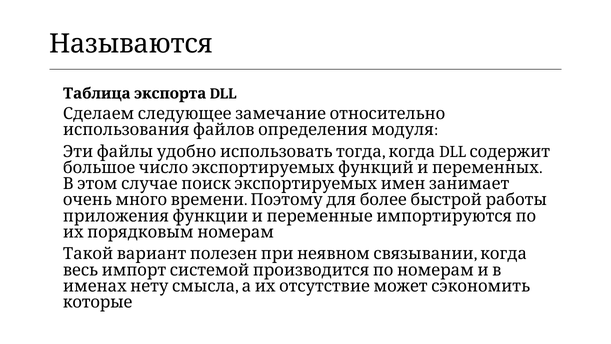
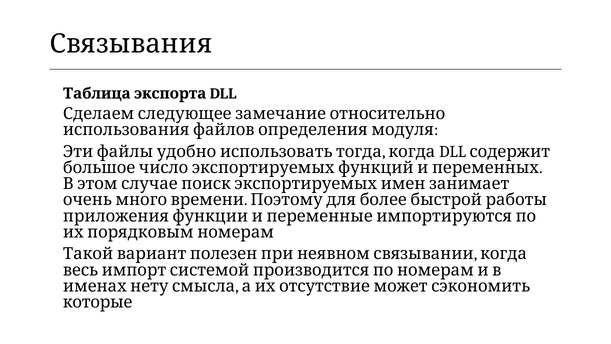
Называются: Называются -> Связывания
